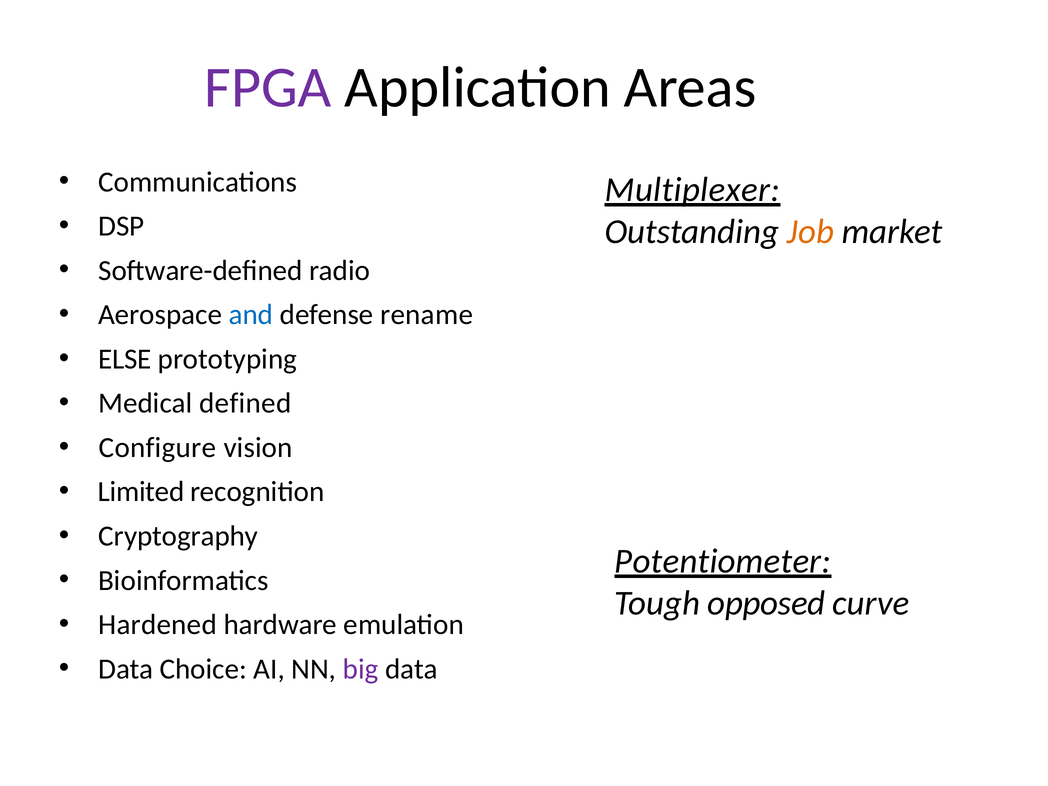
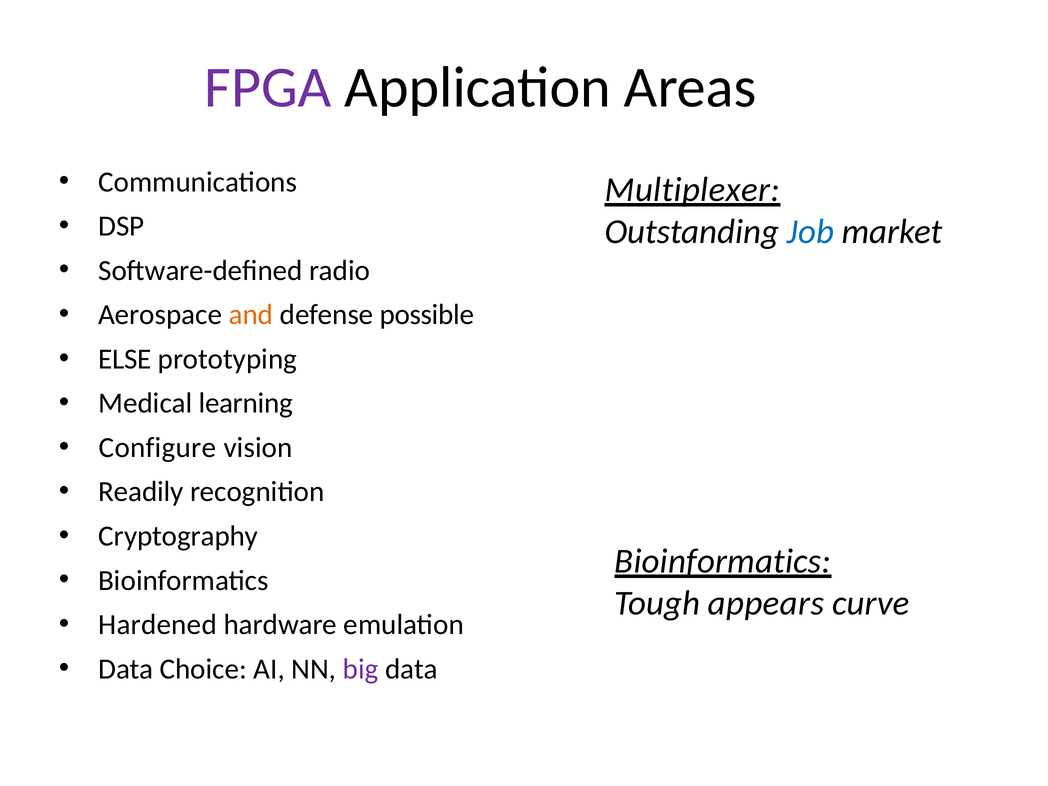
Job colour: orange -> blue
and colour: blue -> orange
rename: rename -> possible
defined: defined -> learning
Limited: Limited -> Readily
Potentiometer at (723, 561): Potentiometer -> Bioinformatics
opposed: opposed -> appears
